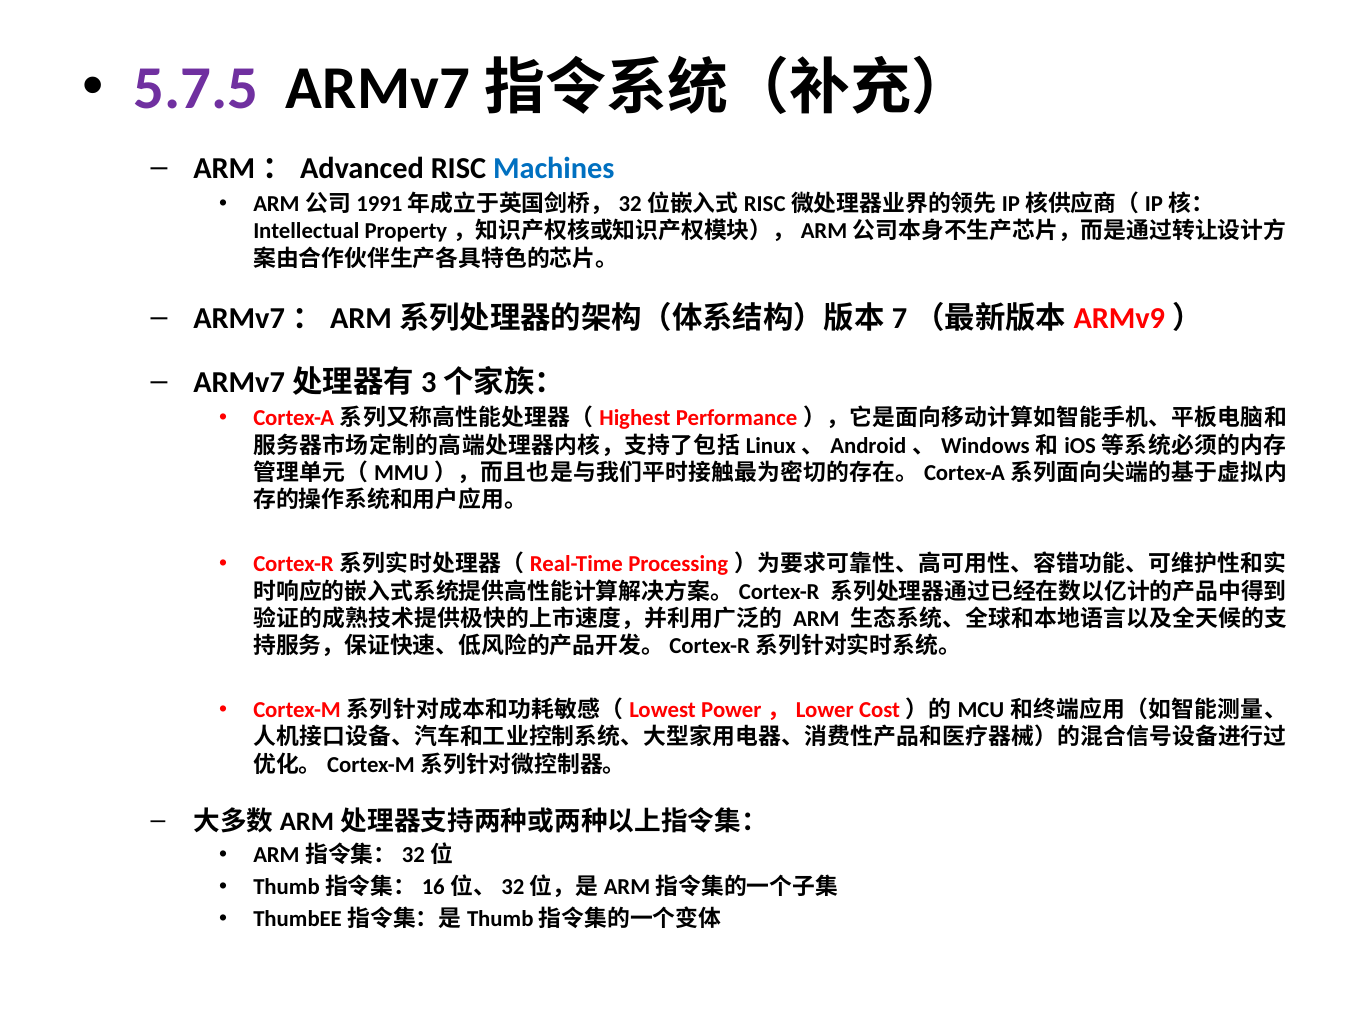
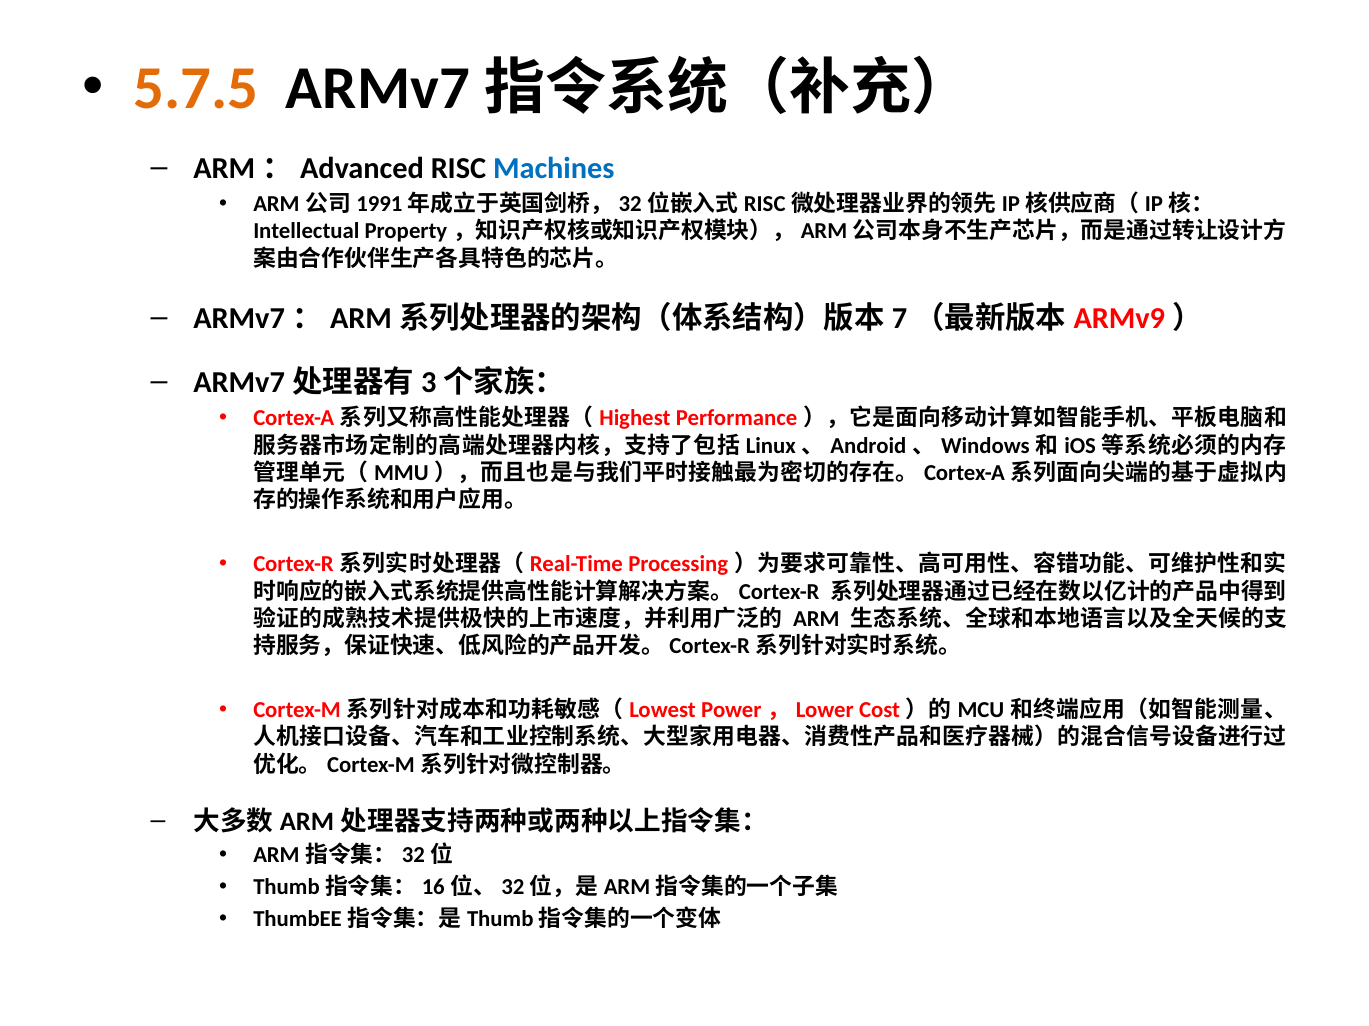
5.7.5 colour: purple -> orange
